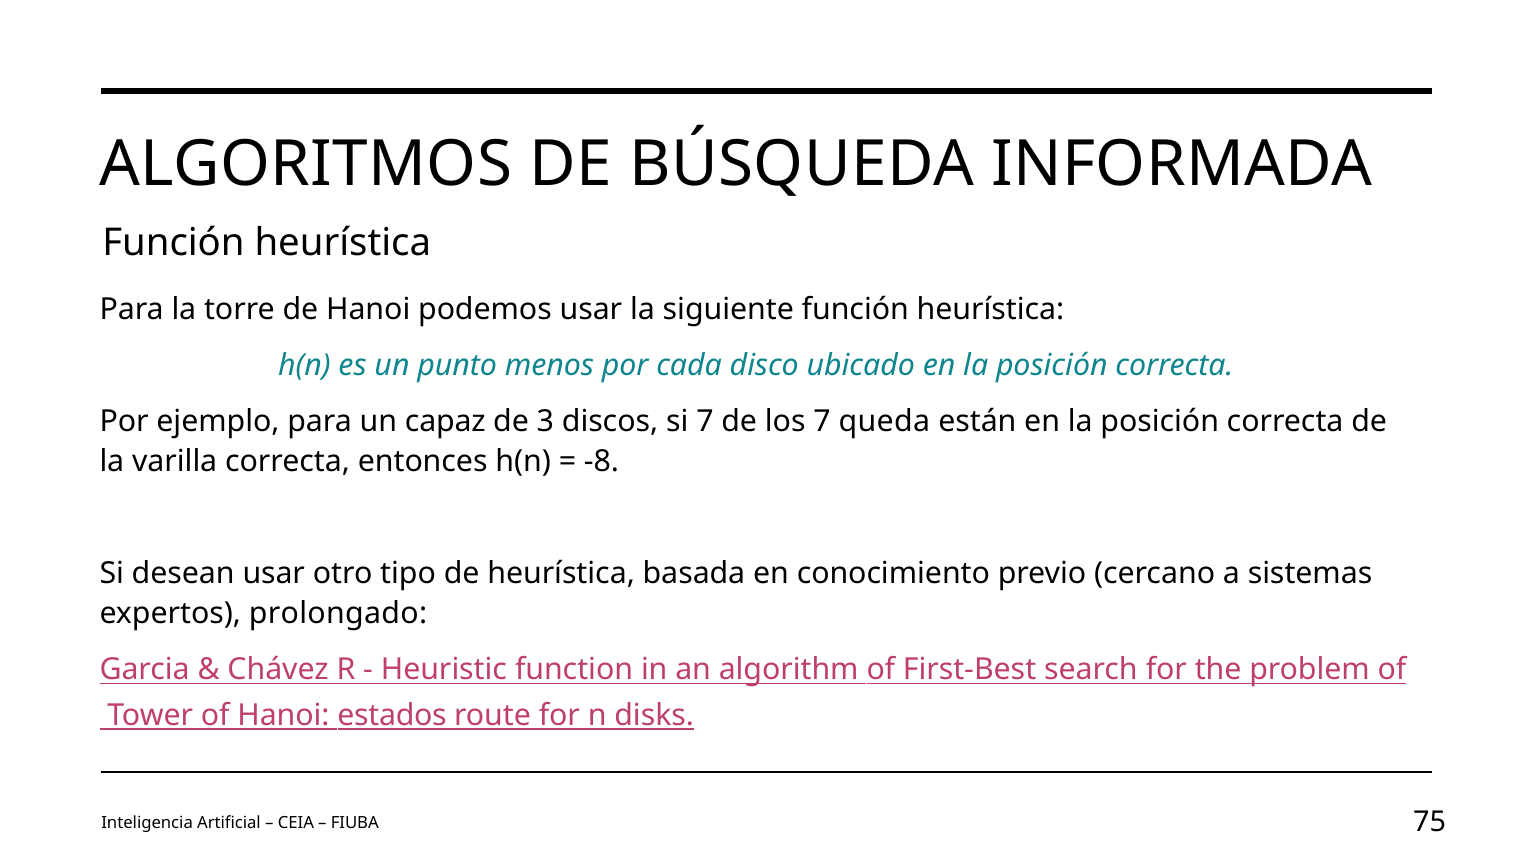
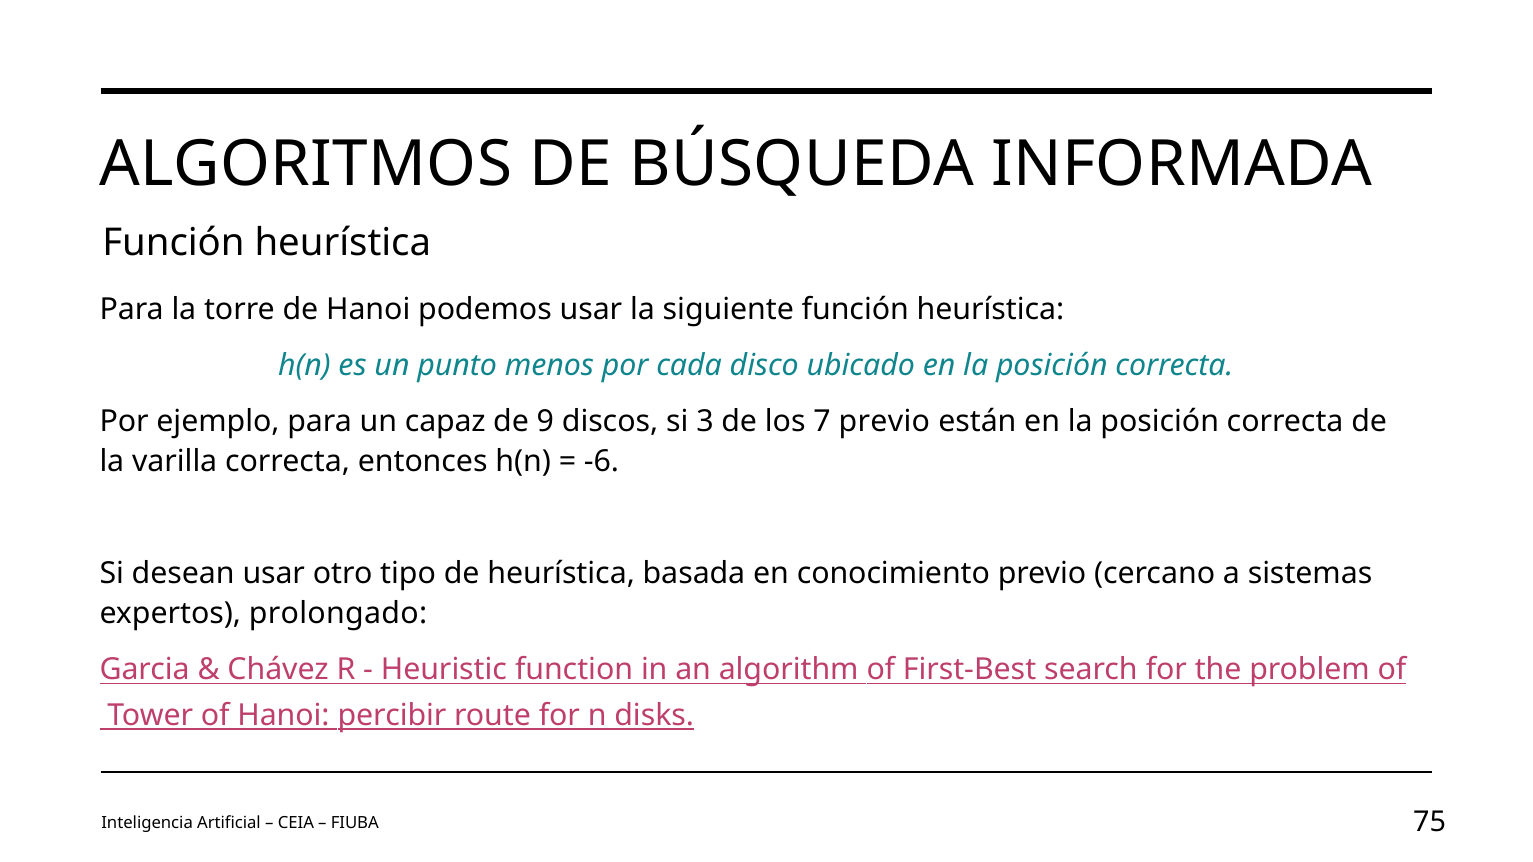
3: 3 -> 9
si 7: 7 -> 3
7 queda: queda -> previo
-8: -8 -> -6
estados: estados -> percibir
